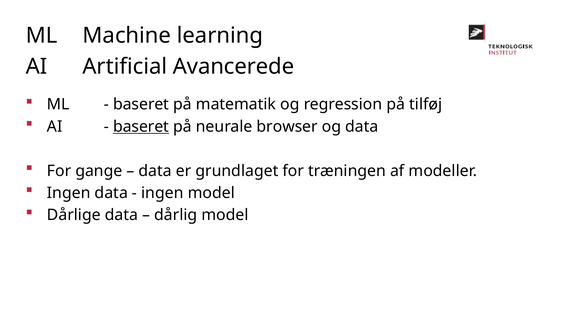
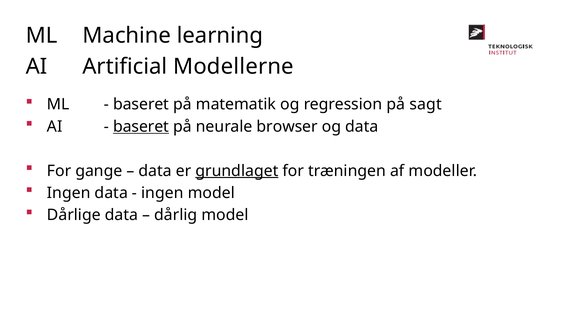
Avancerede: Avancerede -> Modellerne
tilføj: tilføj -> sagt
grundlaget underline: none -> present
